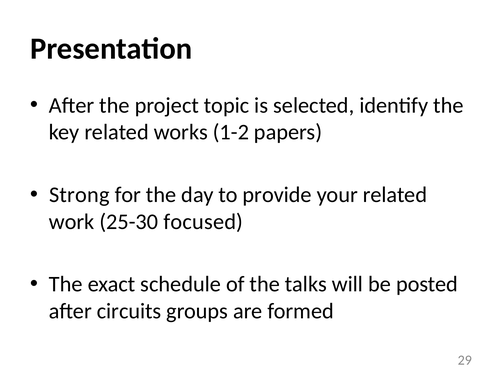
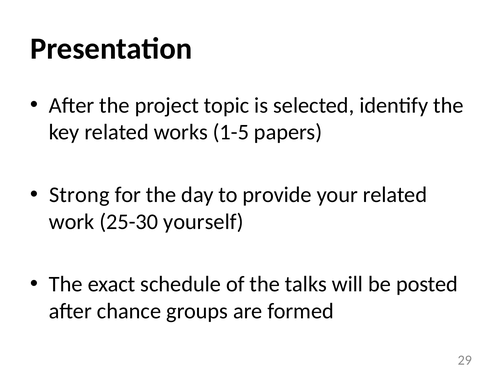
1-2: 1-2 -> 1-5
focused: focused -> yourself
circuits: circuits -> chance
